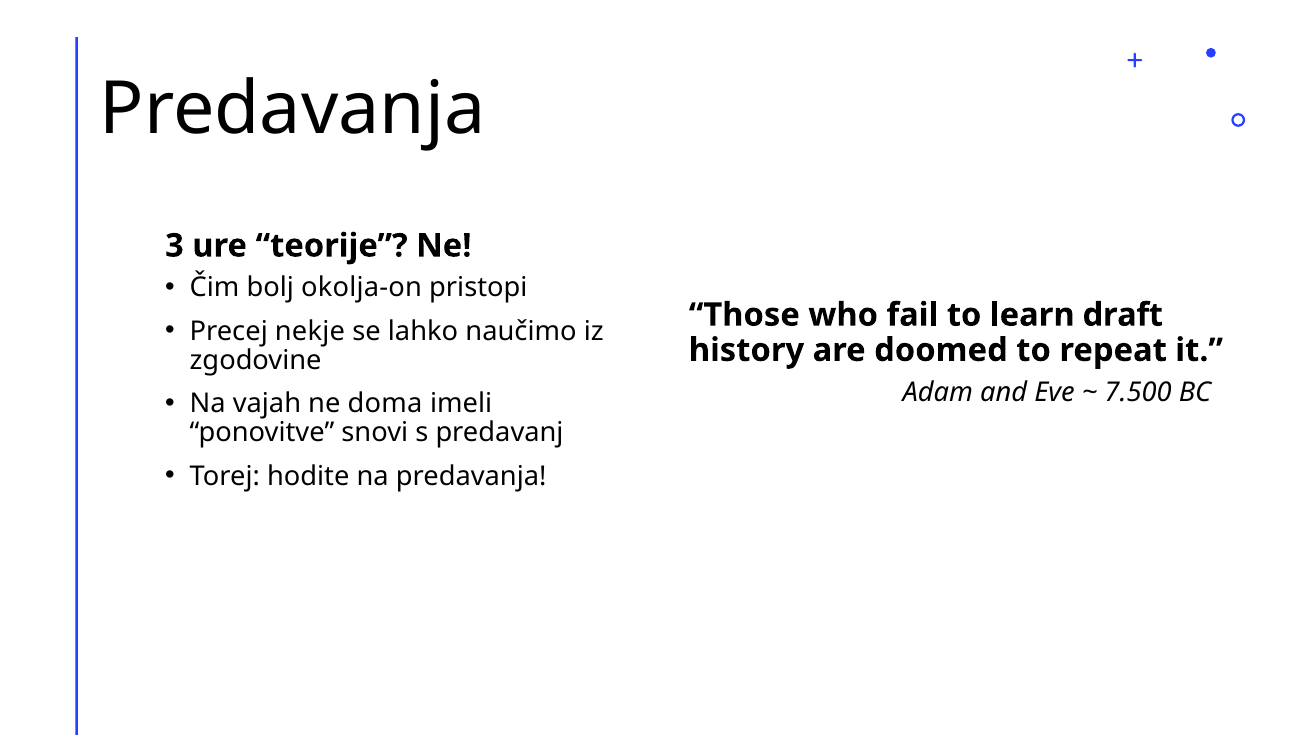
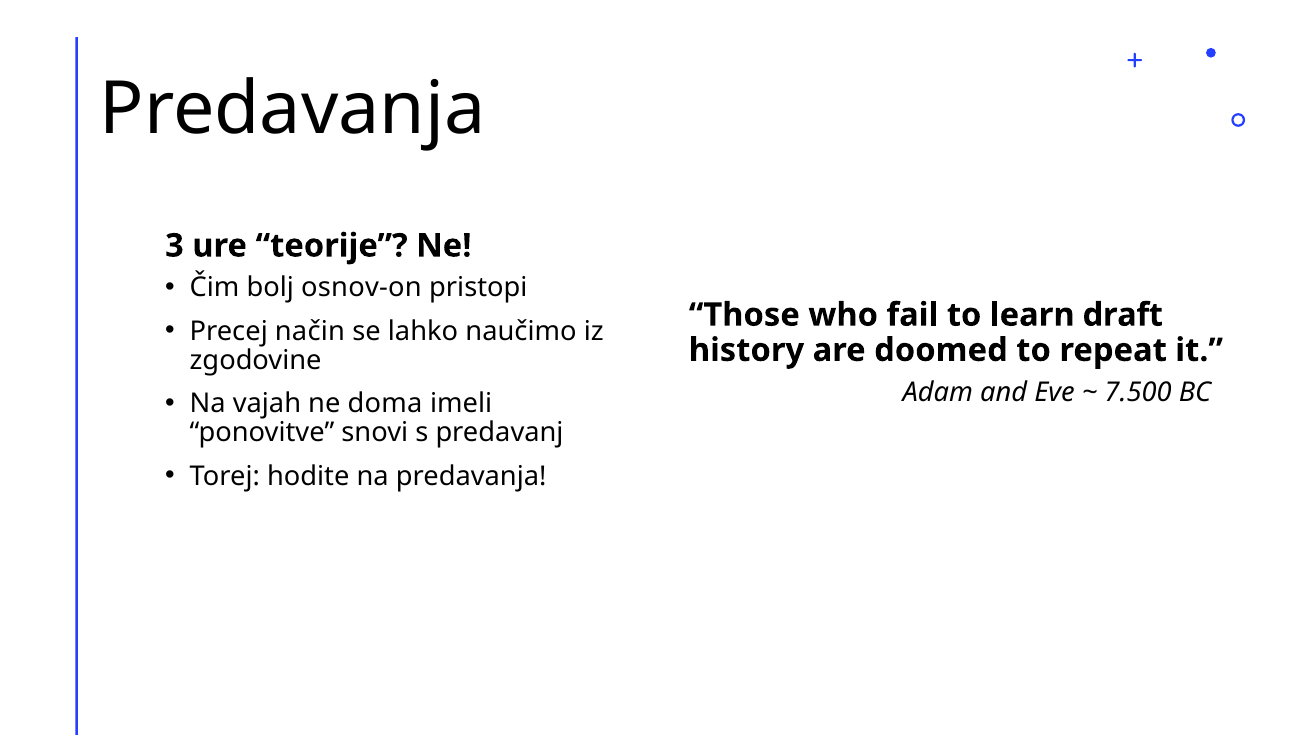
okolja-on: okolja-on -> osnov-on
nekje: nekje -> način
